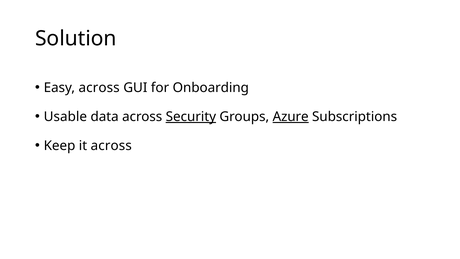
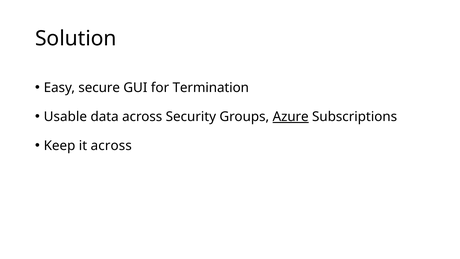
Easy across: across -> secure
Onboarding: Onboarding -> Termination
Security underline: present -> none
